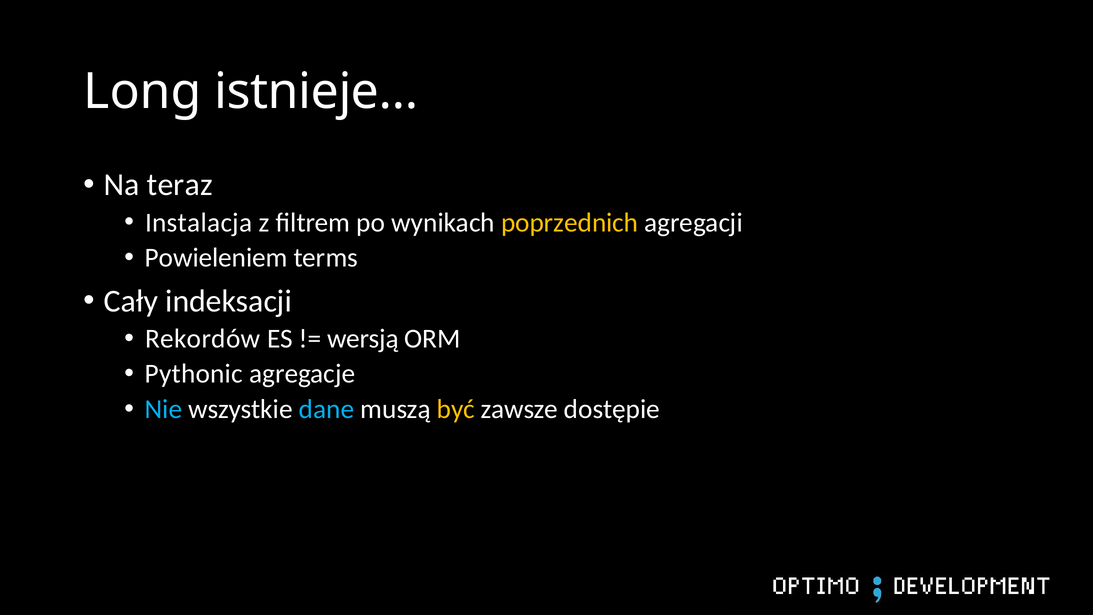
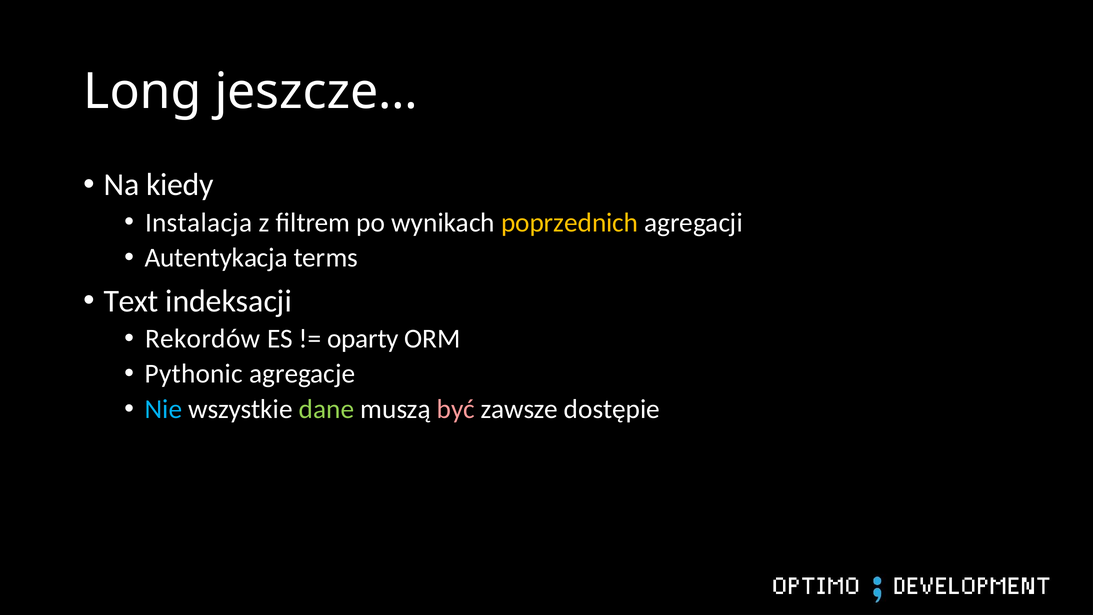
istnieje…: istnieje… -> jeszcze…
teraz: teraz -> kiedy
Powieleniem: Powieleniem -> Autentykacja
Cały: Cały -> Text
wersją: wersją -> oparty
dane colour: light blue -> light green
być colour: yellow -> pink
